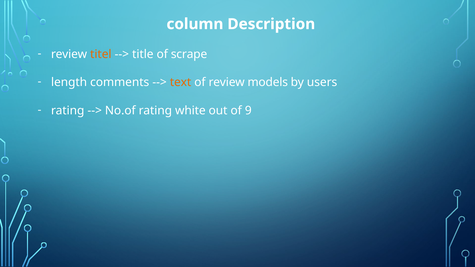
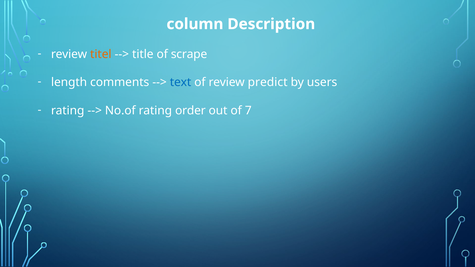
text colour: orange -> blue
models: models -> predict
white: white -> order
9: 9 -> 7
